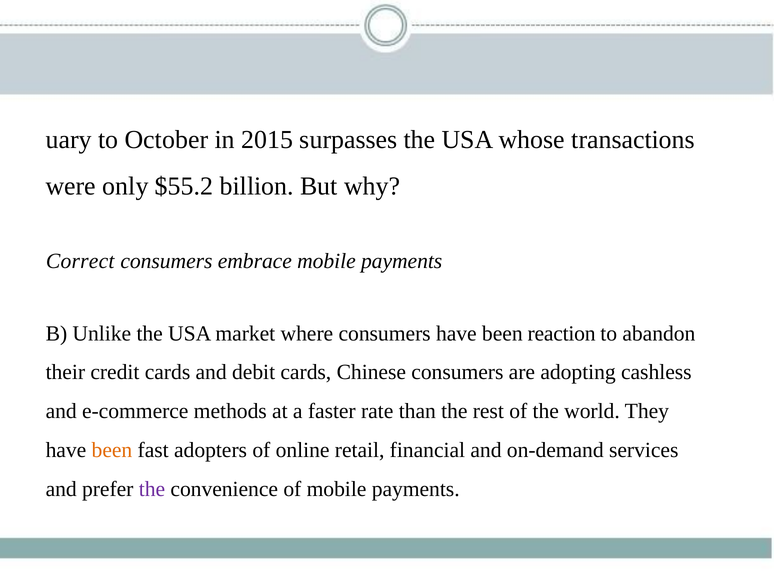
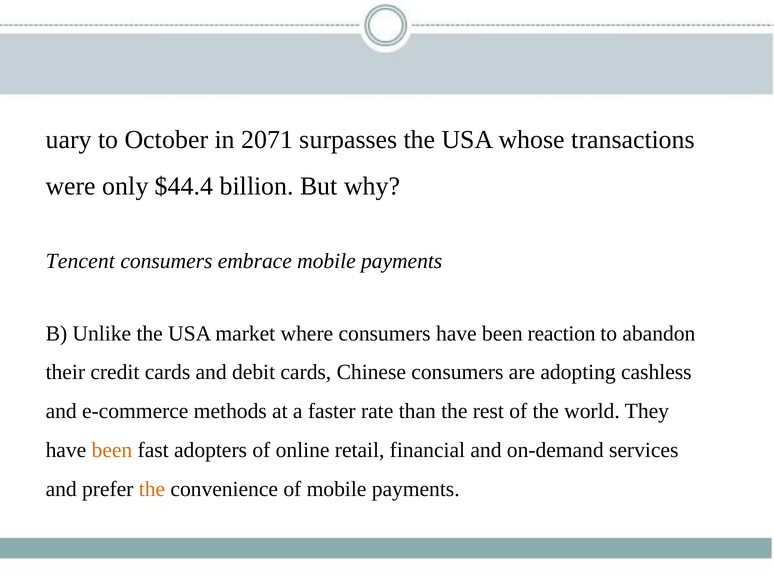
2015: 2015 -> 2071
$55.2: $55.2 -> $44.4
Correct: Correct -> Tencent
the at (152, 489) colour: purple -> orange
